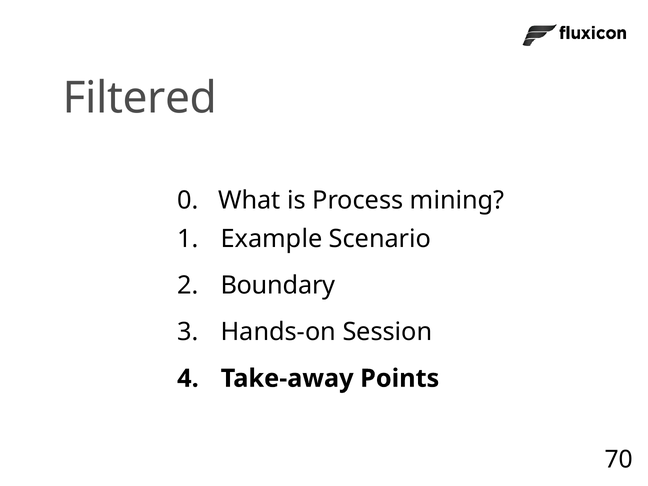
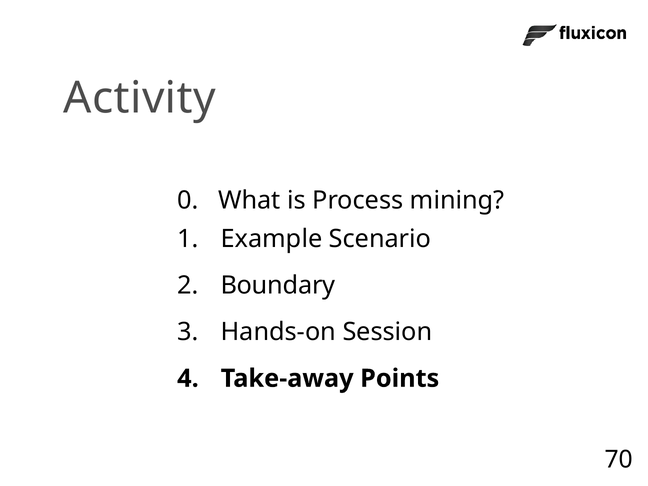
Filtered: Filtered -> Activity
